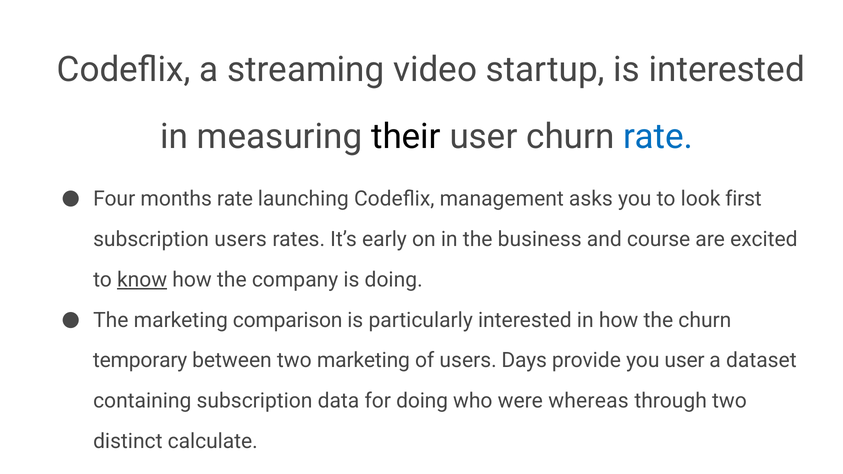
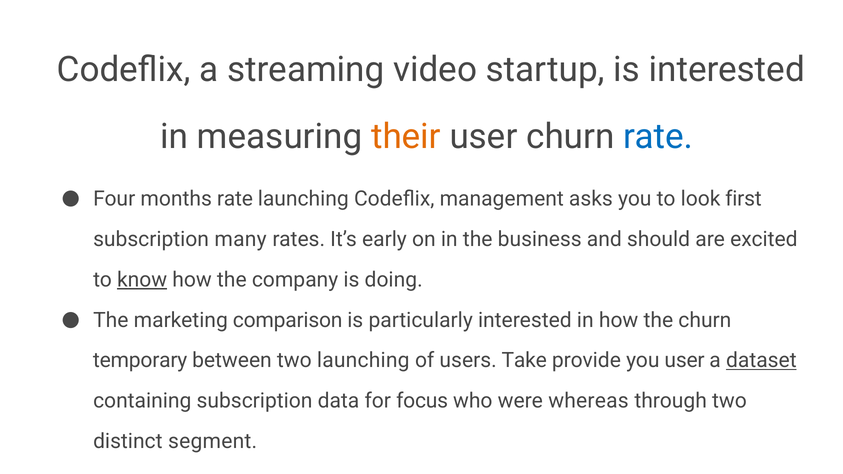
their colour: black -> orange
subscription users: users -> many
course: course -> should
two marketing: marketing -> launching
Days: Days -> Take
dataset underline: none -> present
for doing: doing -> focus
calculate: calculate -> segment
